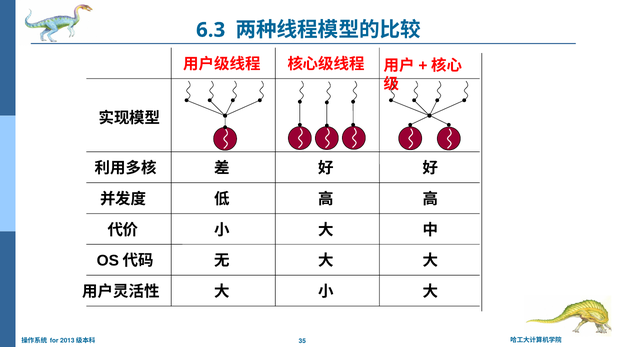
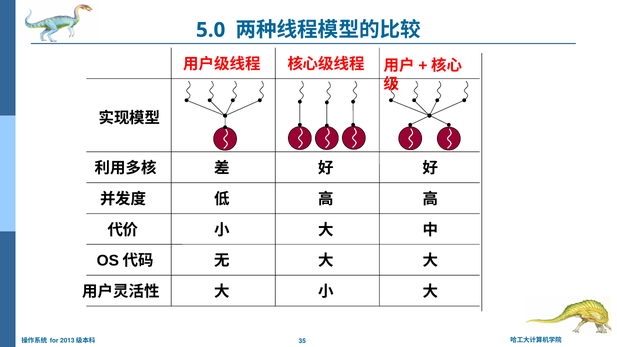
6.3: 6.3 -> 5.0
